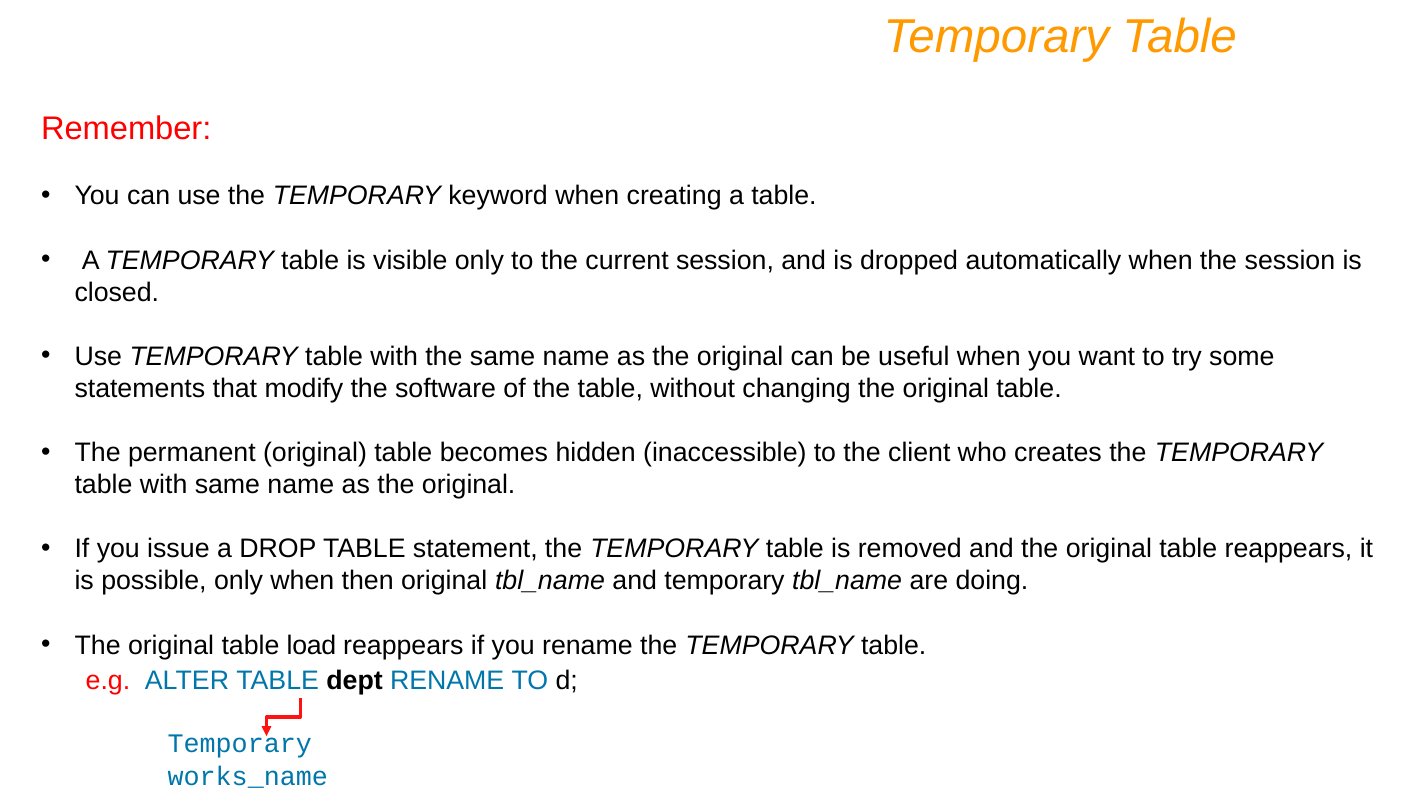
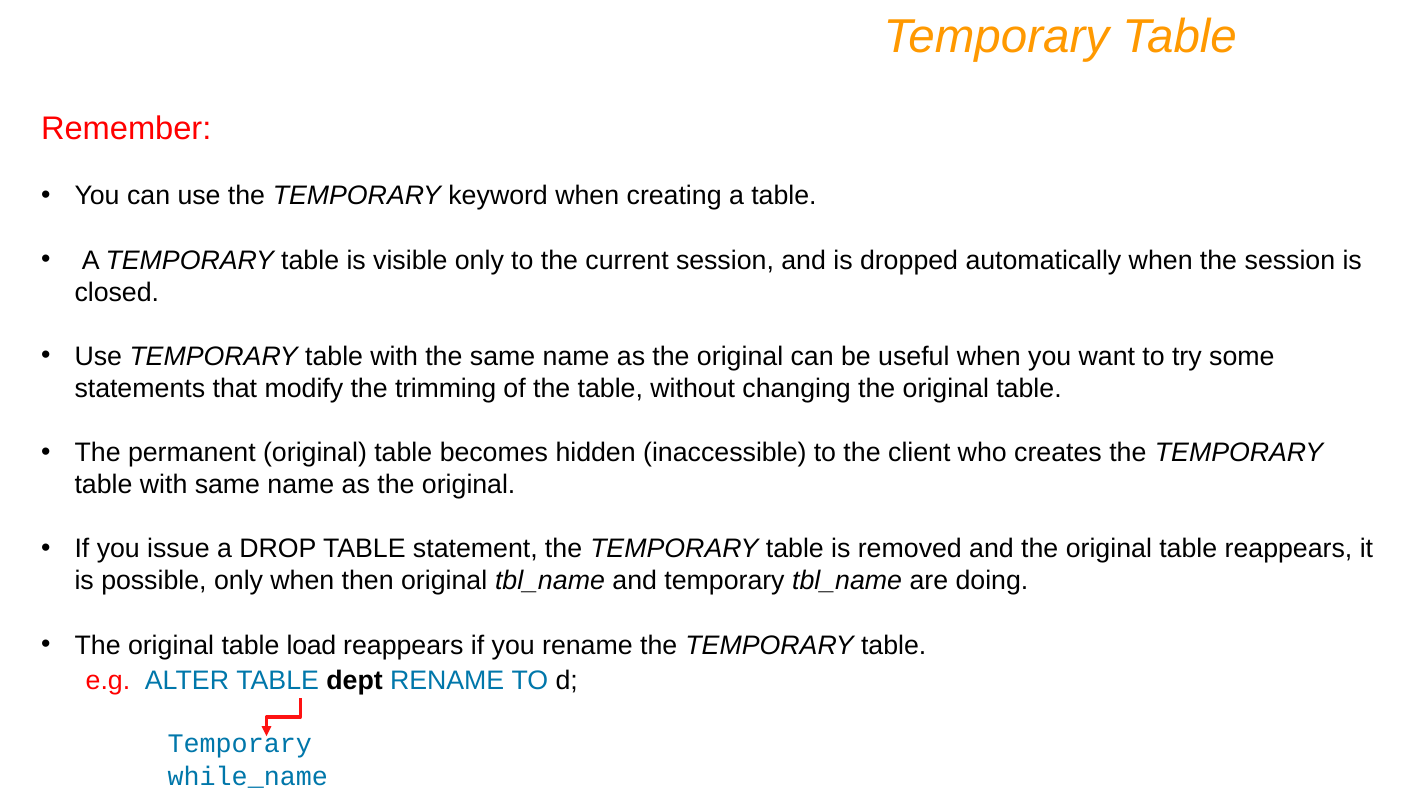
software: software -> trimming
works_name: works_name -> while_name
